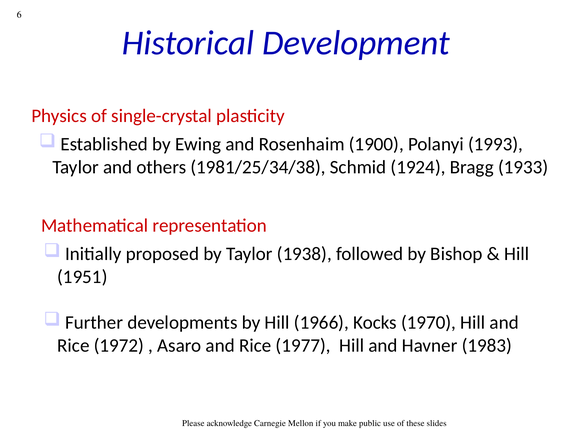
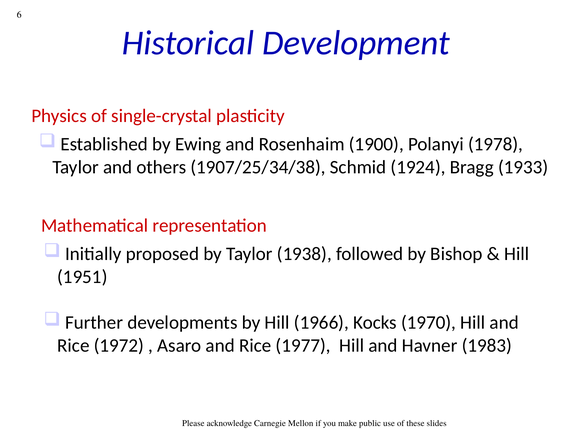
1993: 1993 -> 1978
1981/25/34/38: 1981/25/34/38 -> 1907/25/34/38
